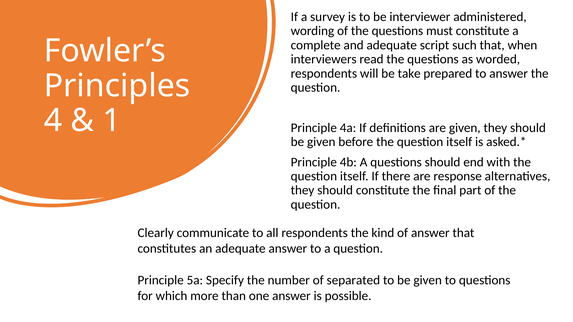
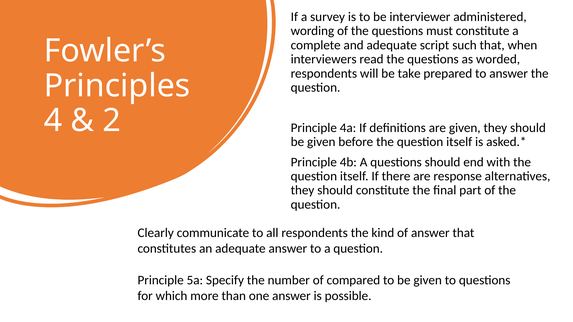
1: 1 -> 2
separated: separated -> compared
